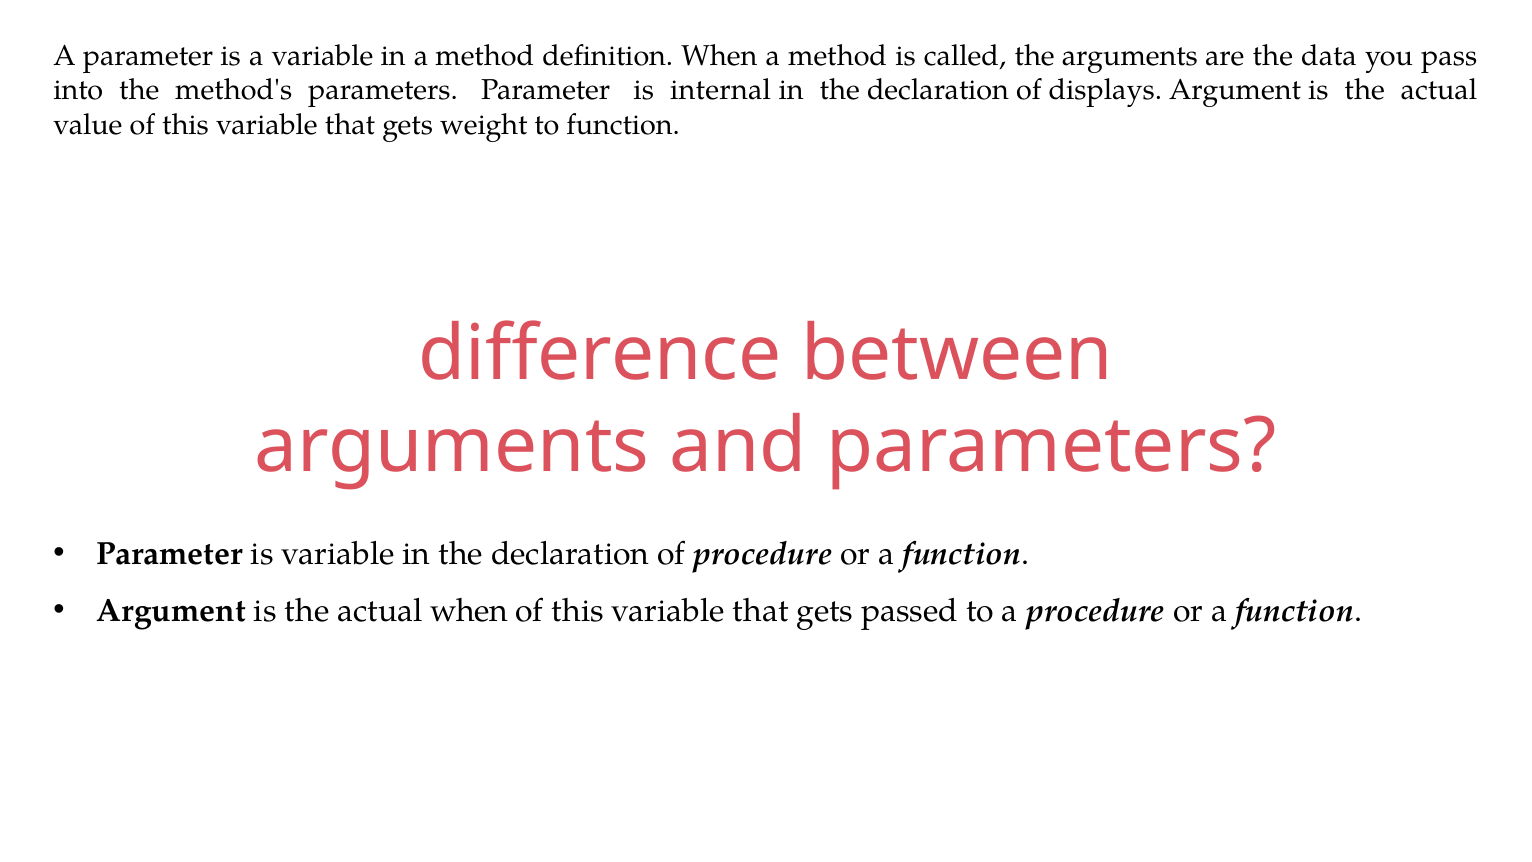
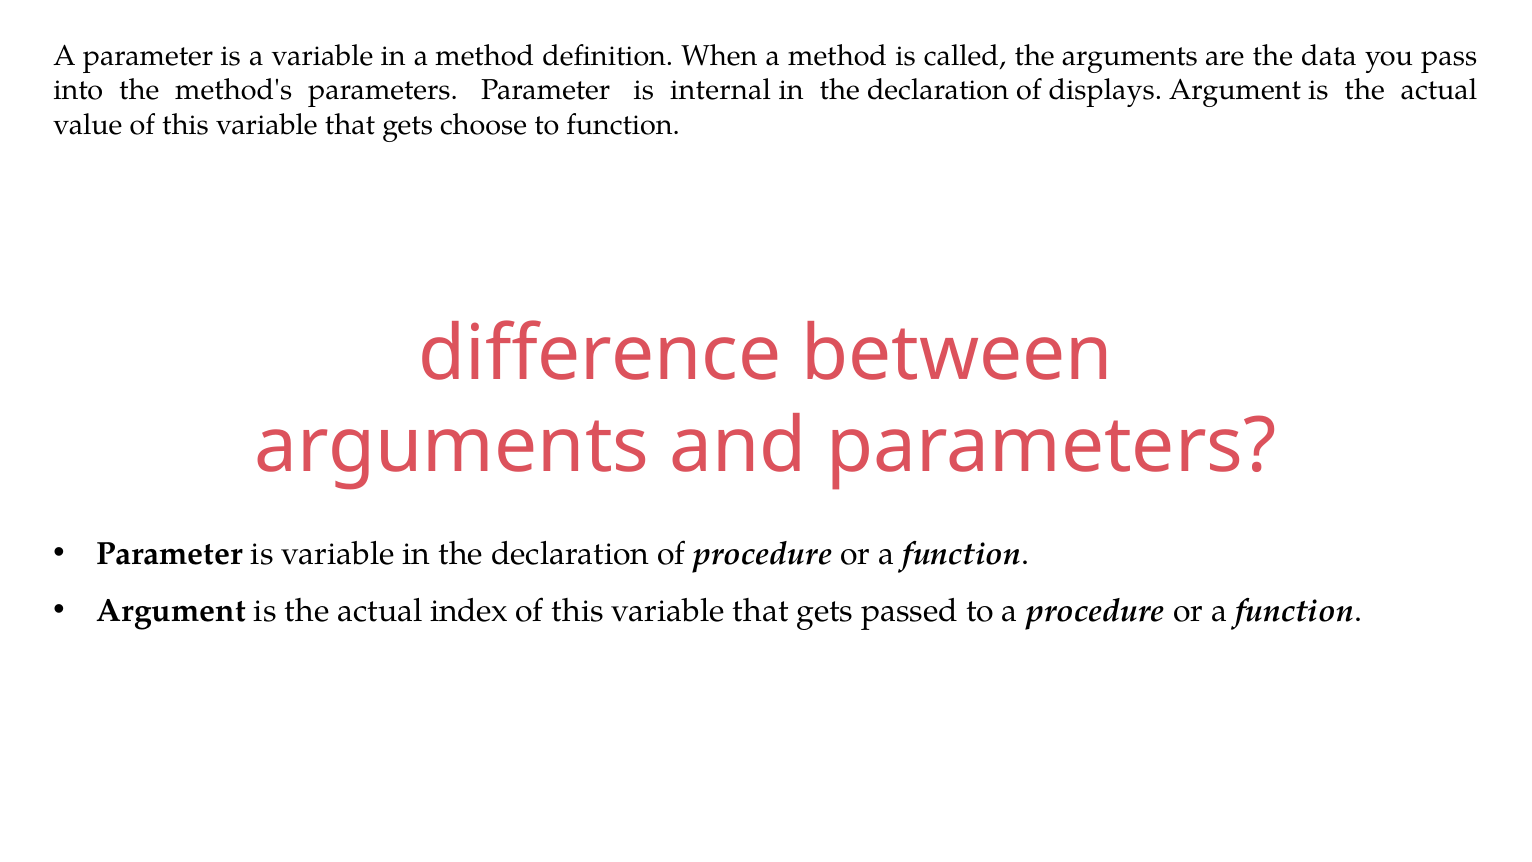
weight: weight -> choose
actual when: when -> index
